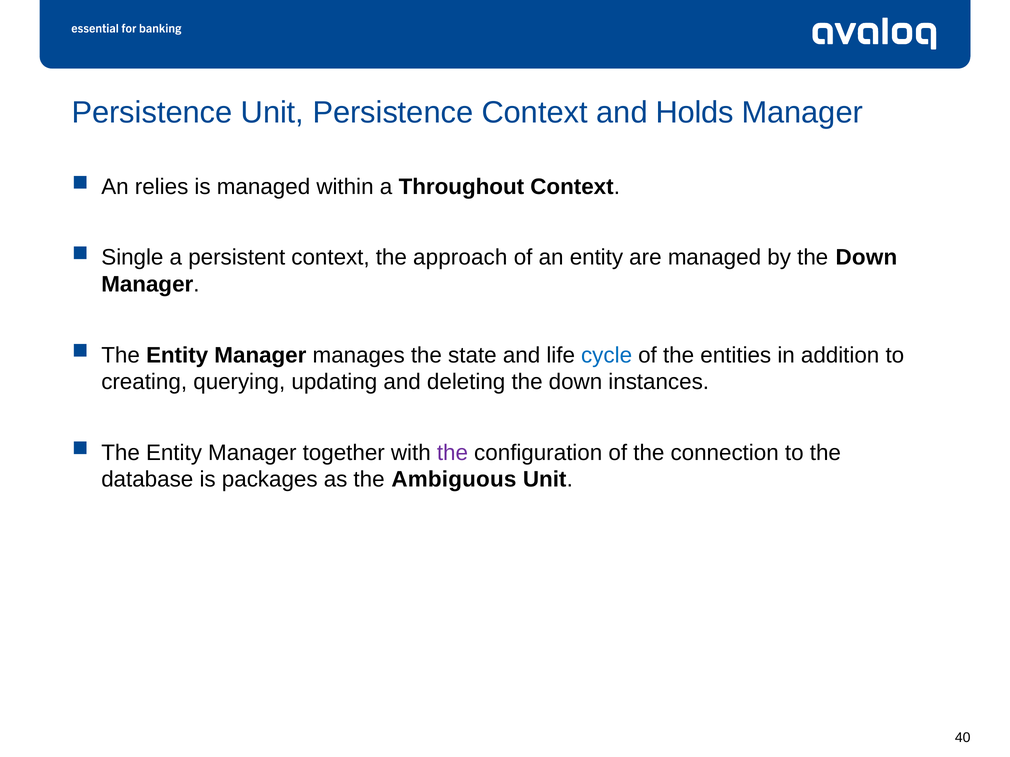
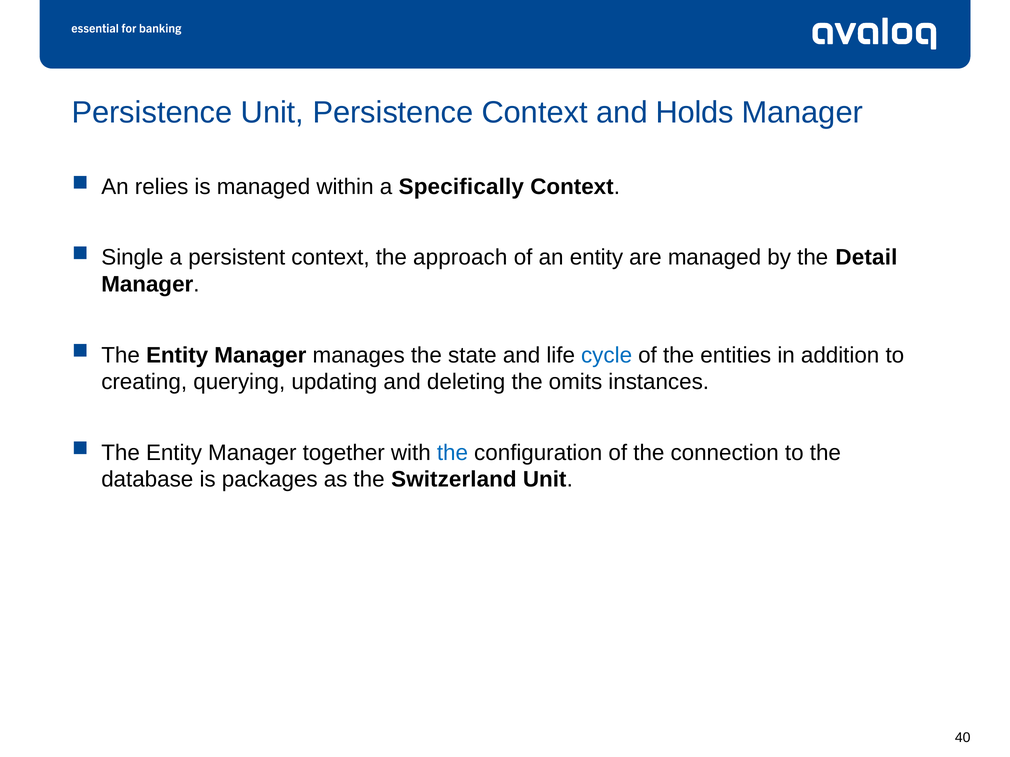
Throughout: Throughout -> Specifically
by the Down: Down -> Detail
deleting the down: down -> omits
the at (452, 453) colour: purple -> blue
Ambiguous: Ambiguous -> Switzerland
